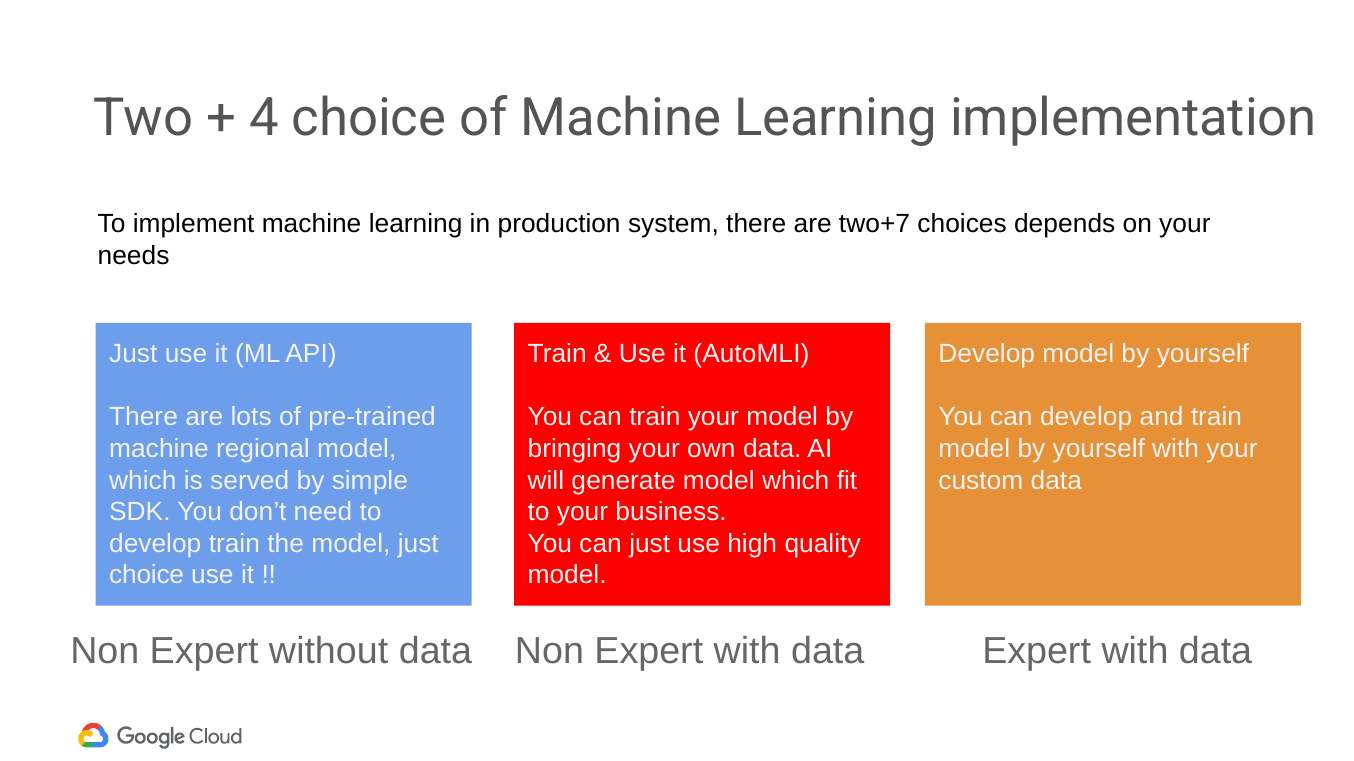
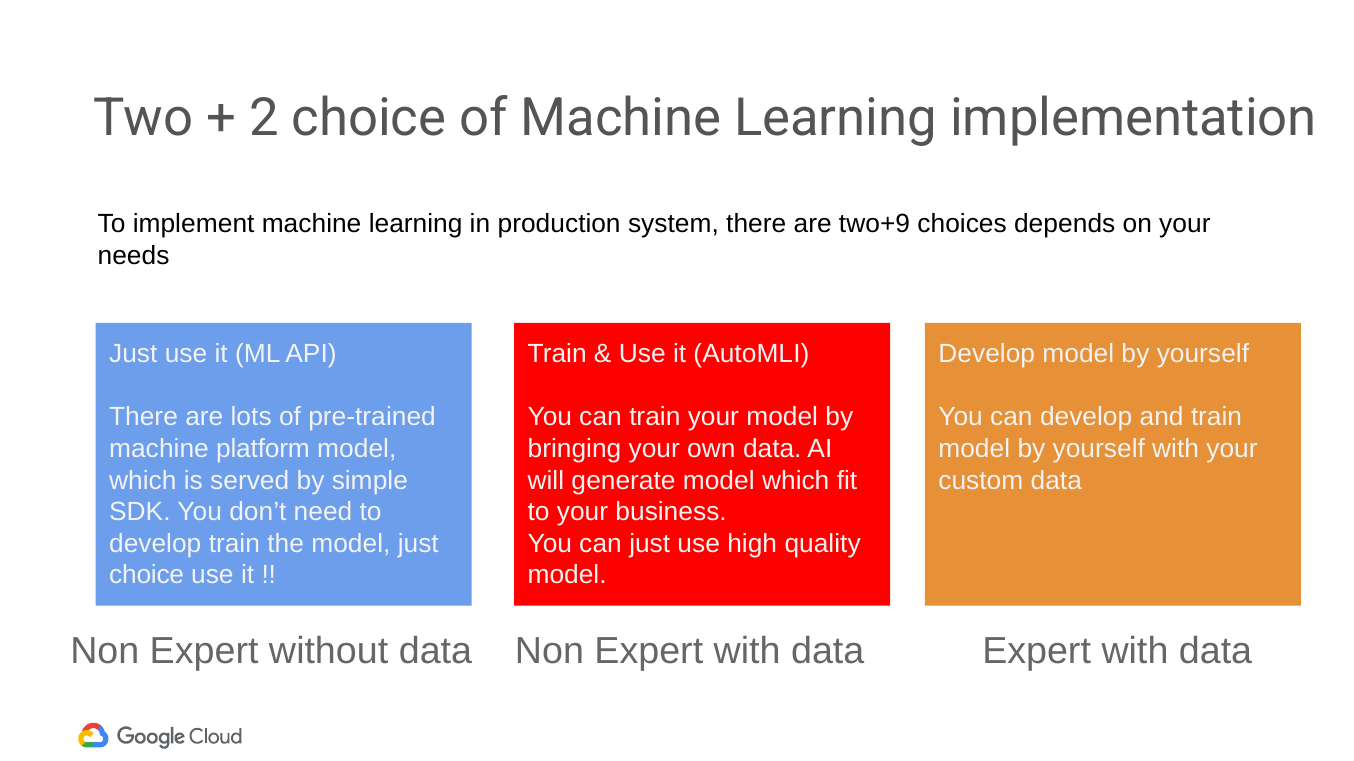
4: 4 -> 2
two+7: two+7 -> two+9
regional: regional -> platform
